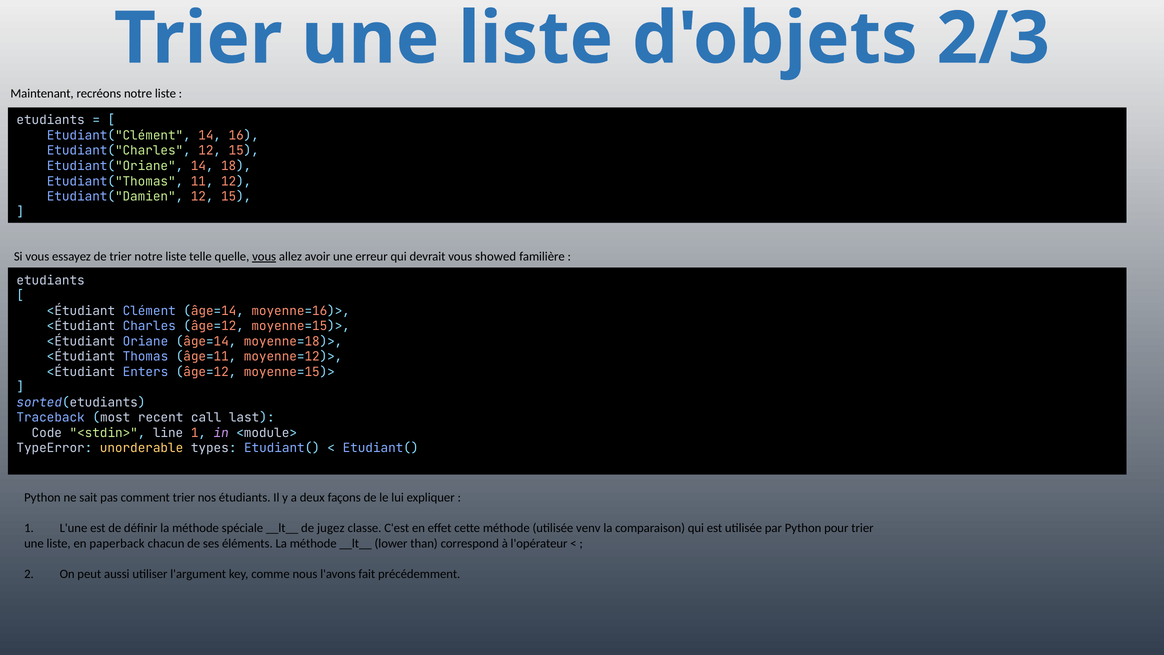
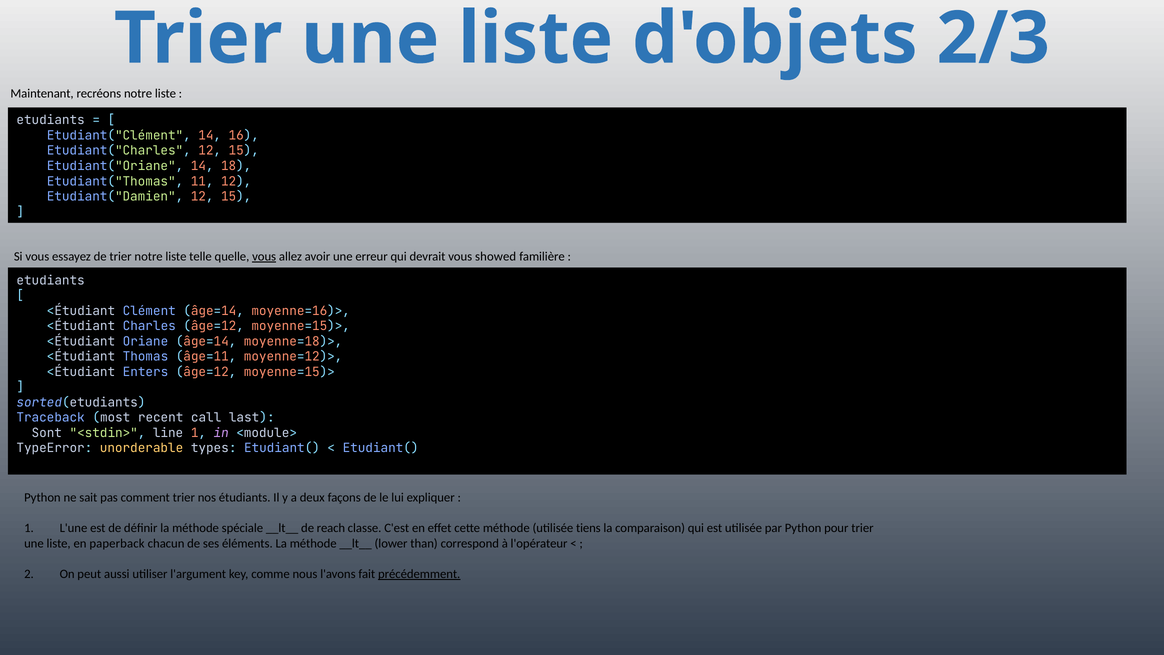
Code: Code -> Sont
jugez: jugez -> reach
venv: venv -> tiens
précédemment underline: none -> present
